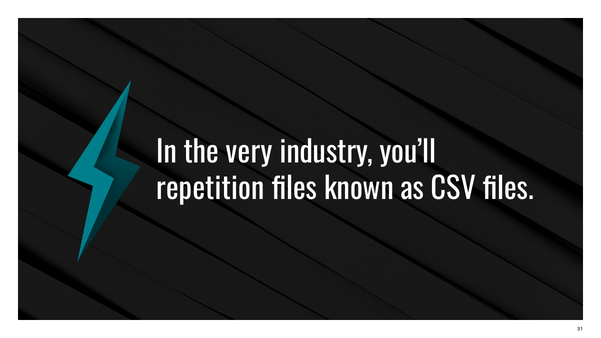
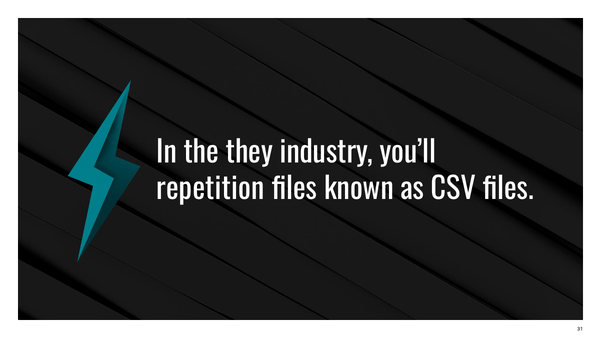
very: very -> they
